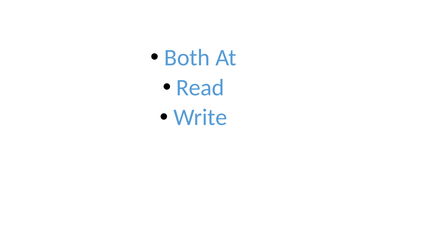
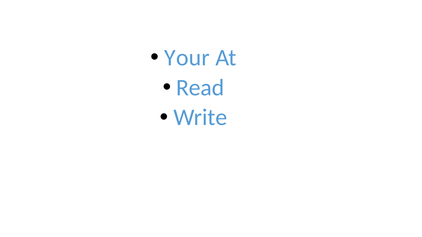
Both: Both -> Your
